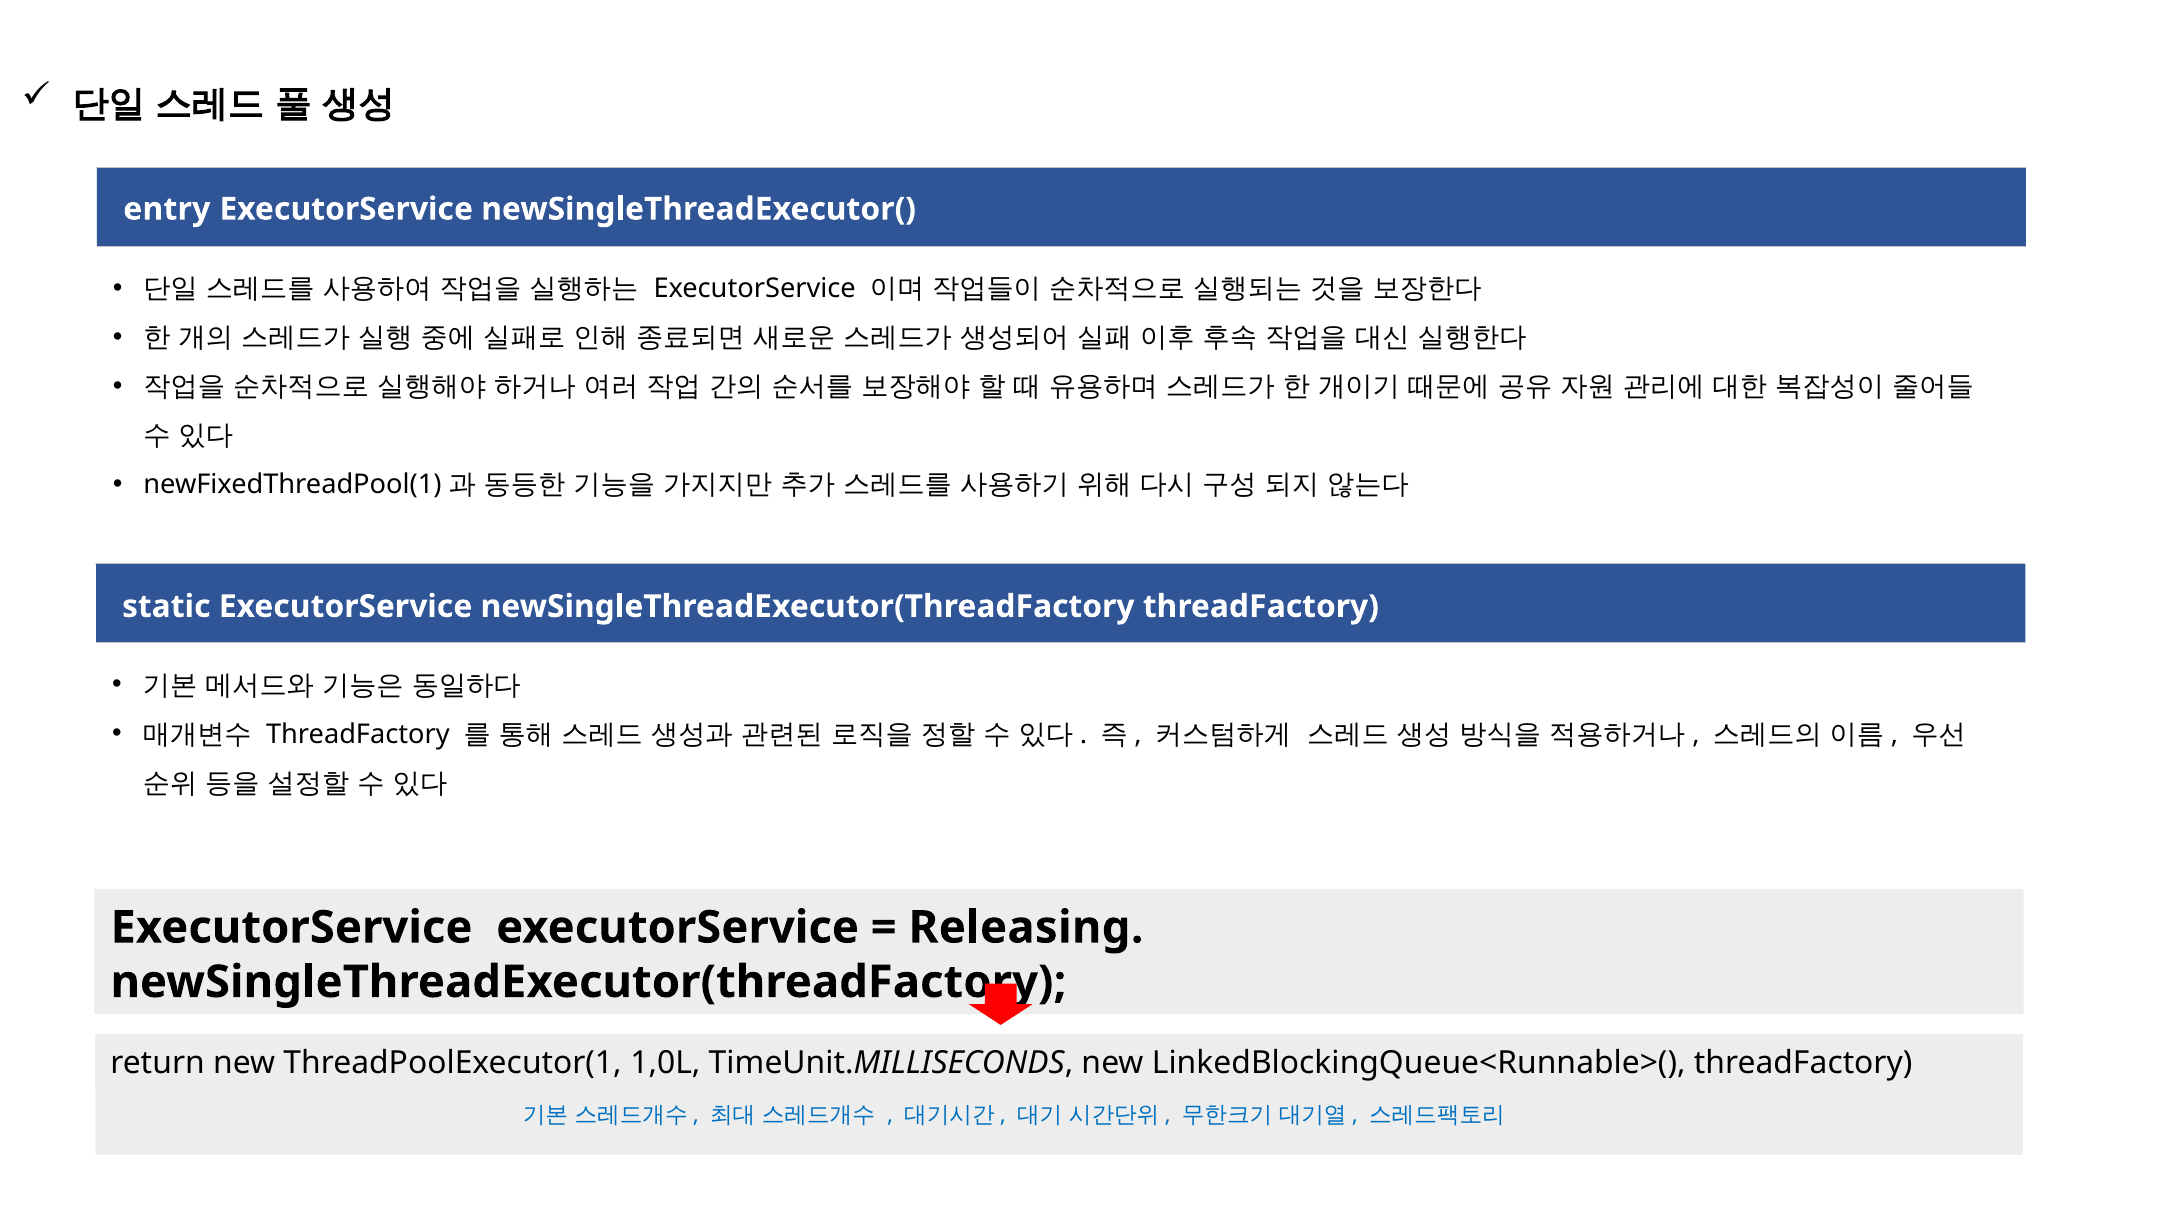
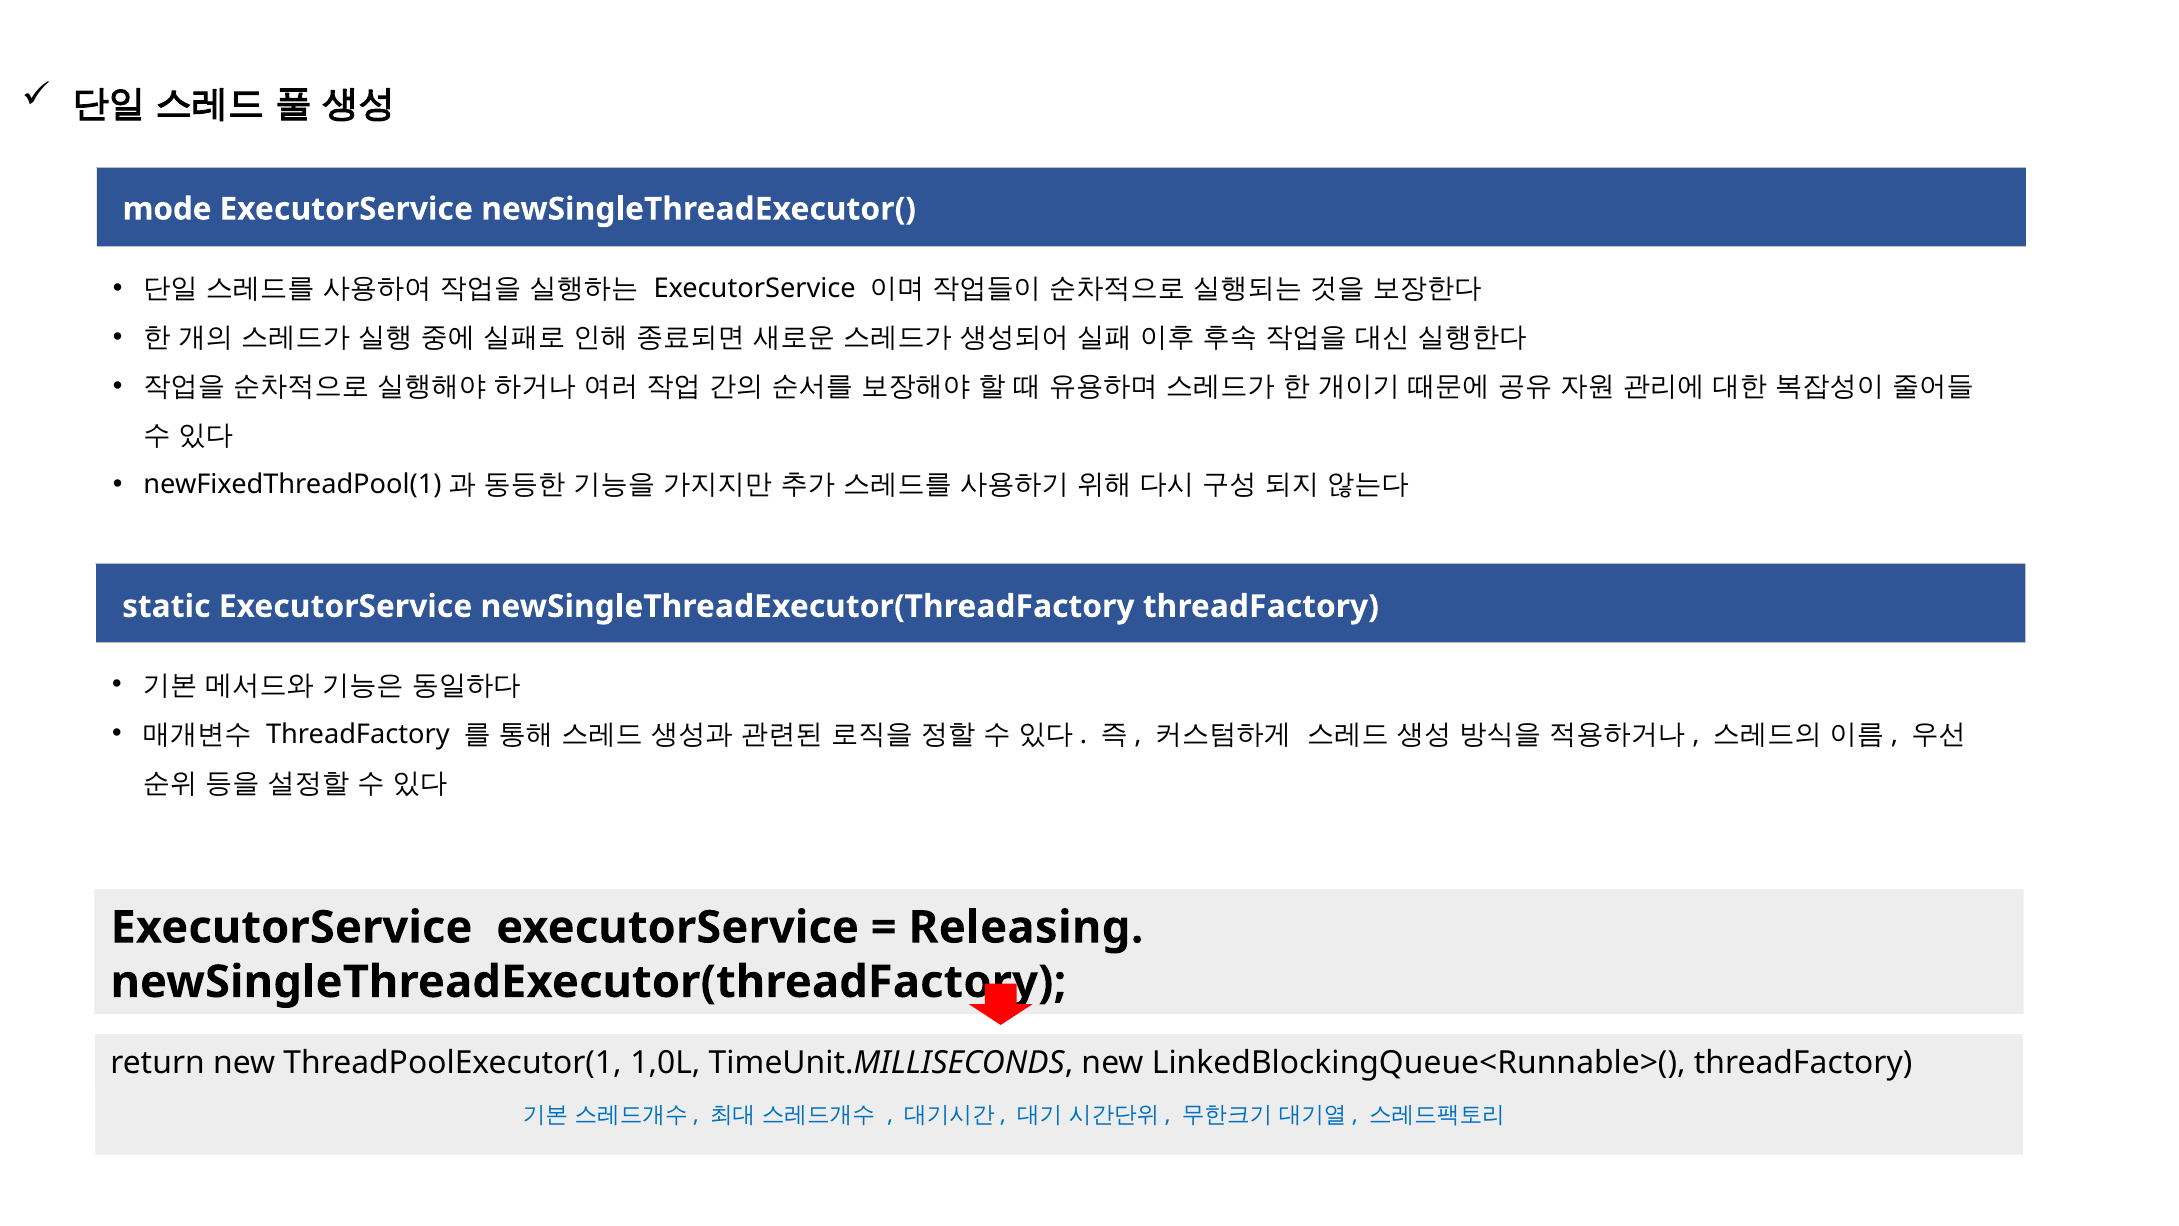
entry: entry -> mode
